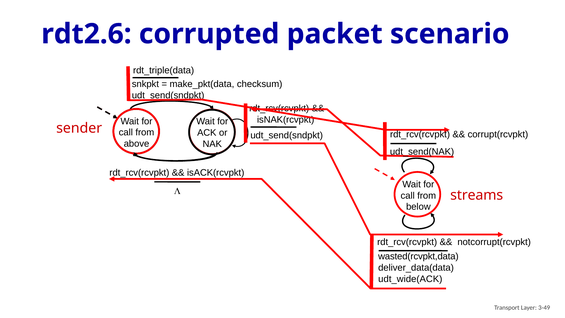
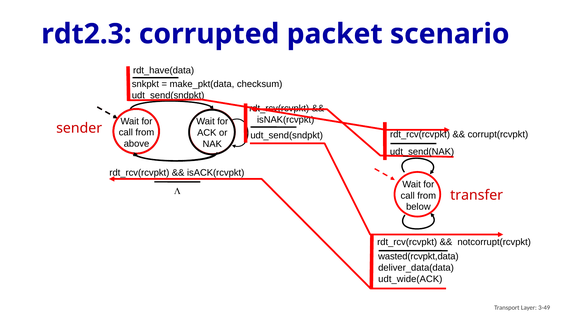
rdt2.6: rdt2.6 -> rdt2.3
rdt_triple(data: rdt_triple(data -> rdt_have(data
streams: streams -> transfer
